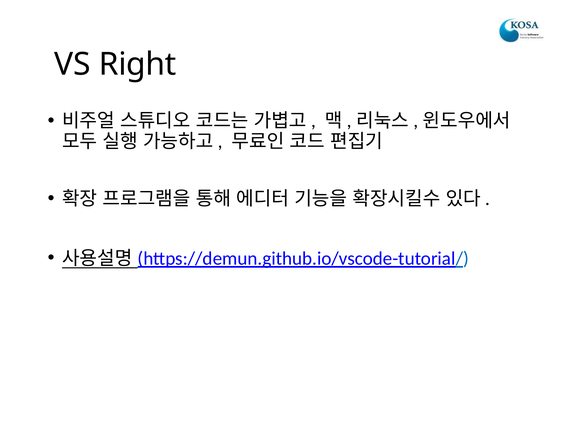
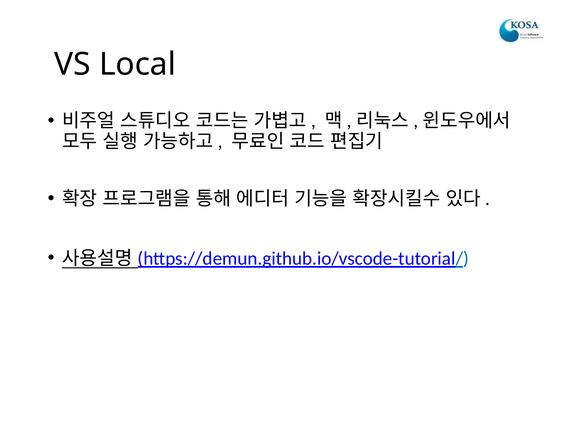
Right: Right -> Local
